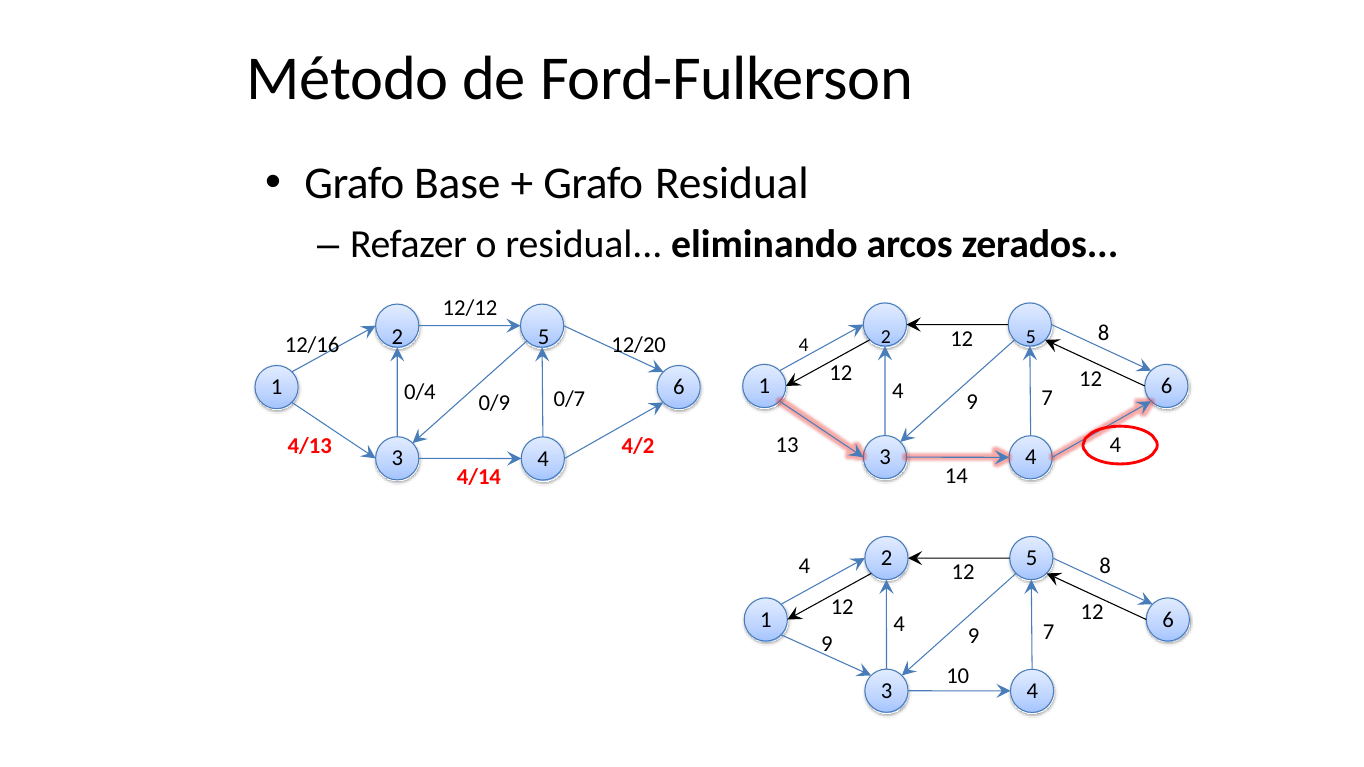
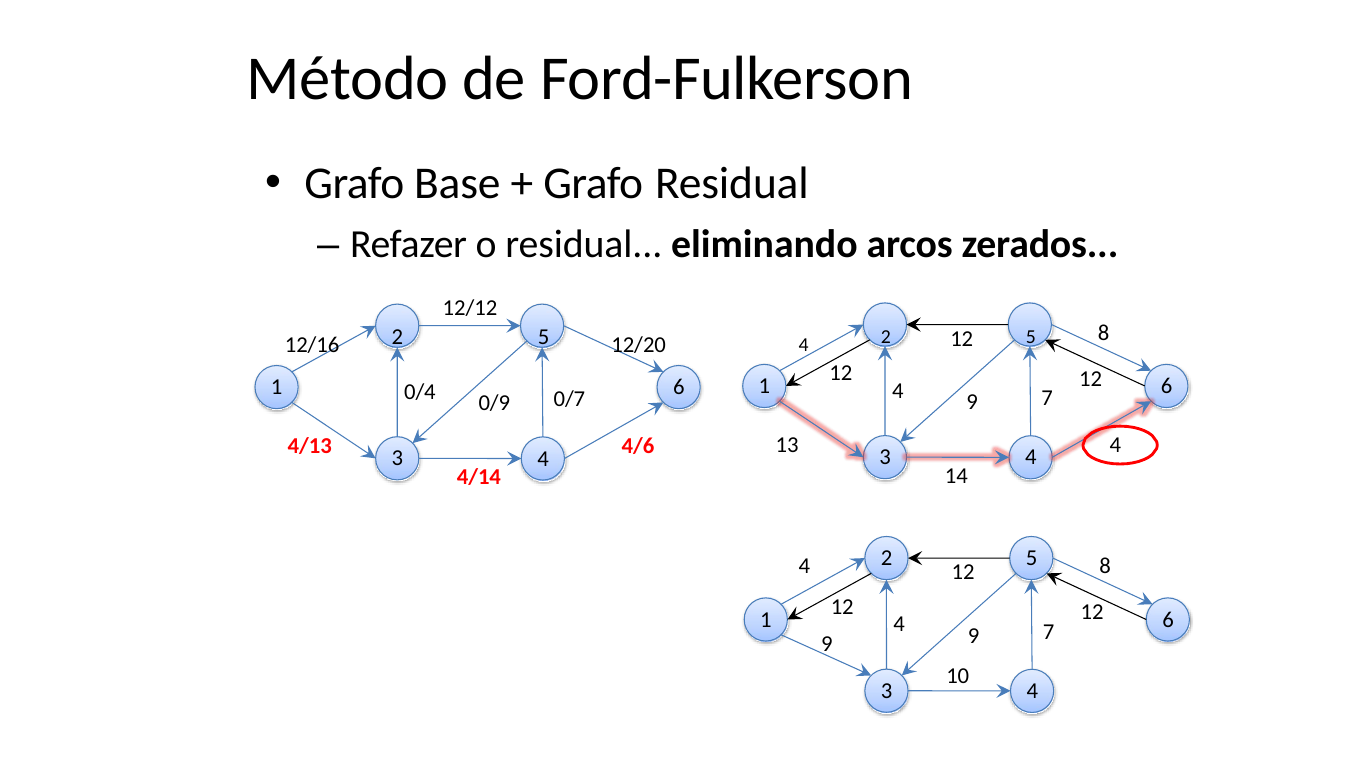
4/2: 4/2 -> 4/6
